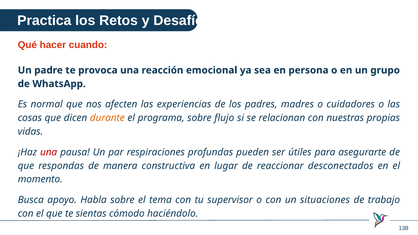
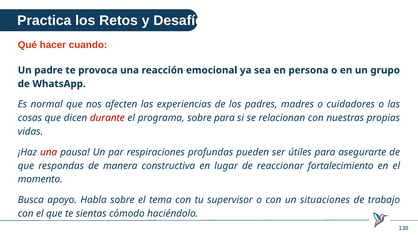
durante colour: orange -> red
sobre flujo: flujo -> para
desconectados: desconectados -> fortalecimiento
